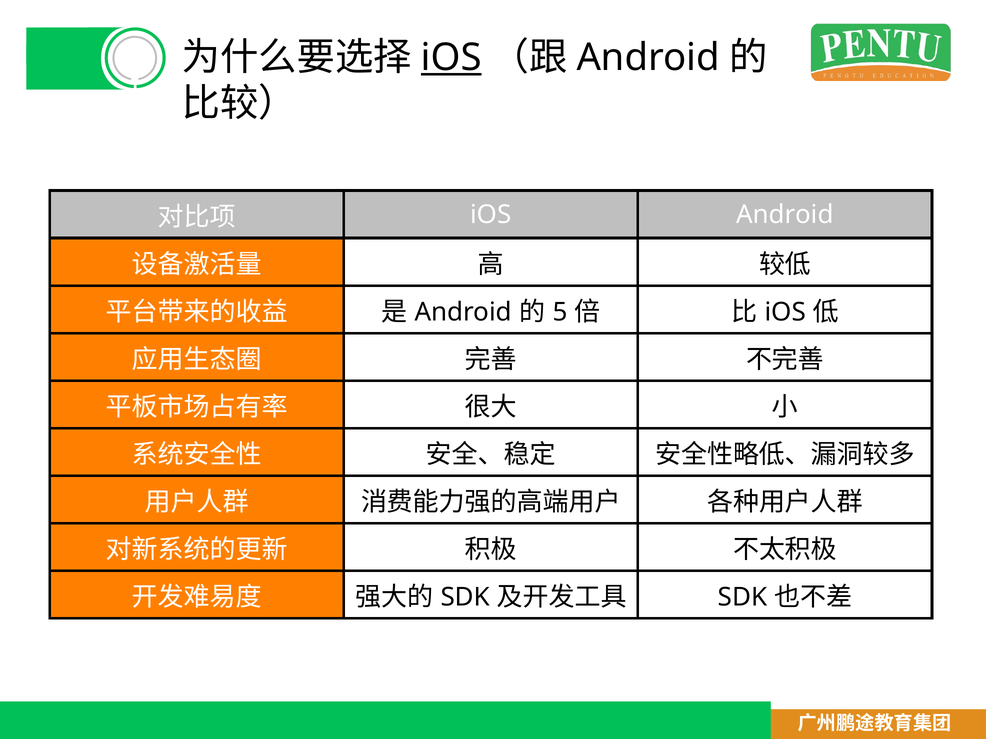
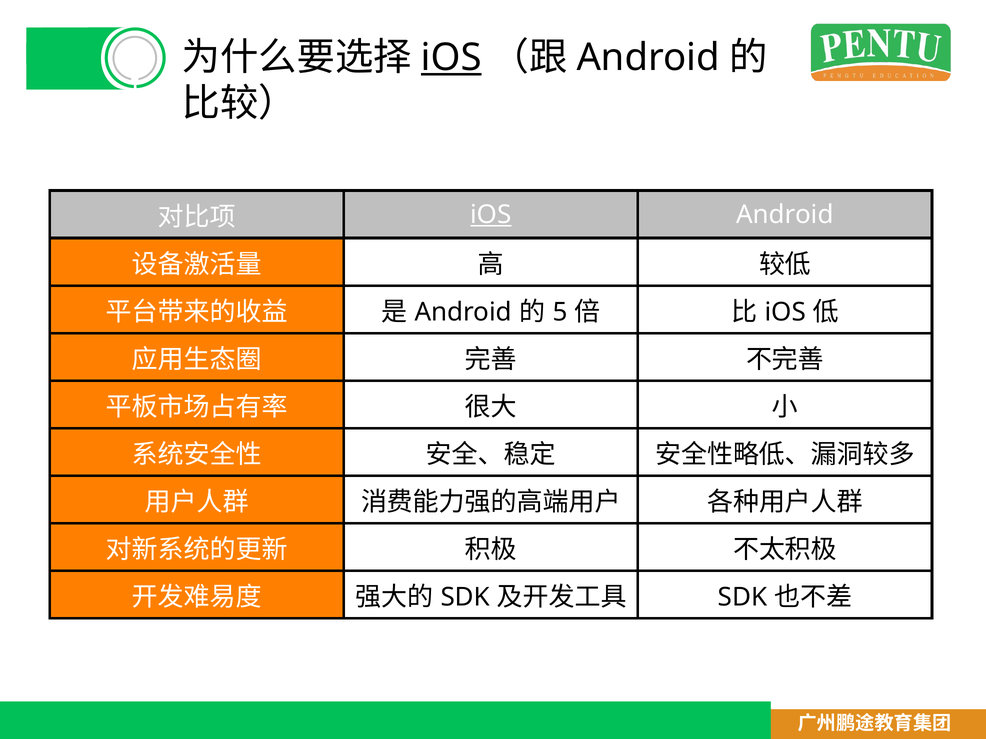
iOS at (491, 215) underline: none -> present
